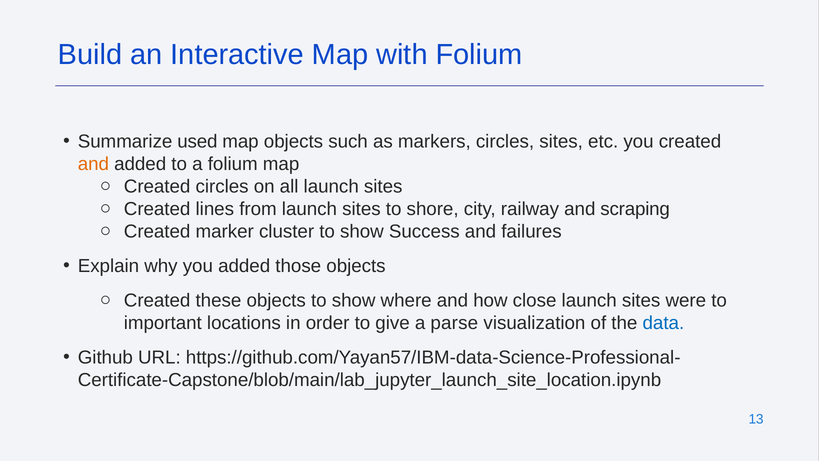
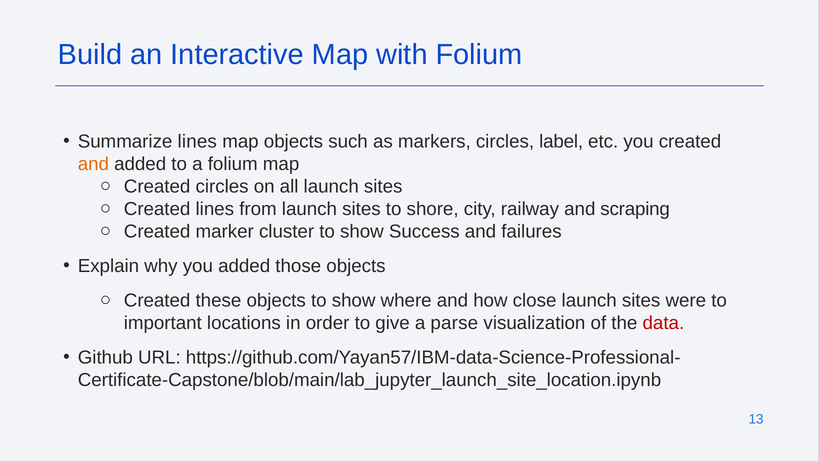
Summarize used: used -> lines
circles sites: sites -> label
data colour: blue -> red
